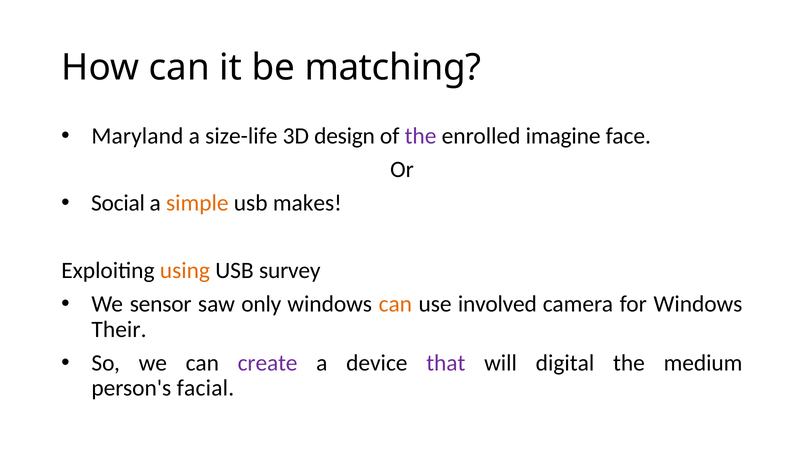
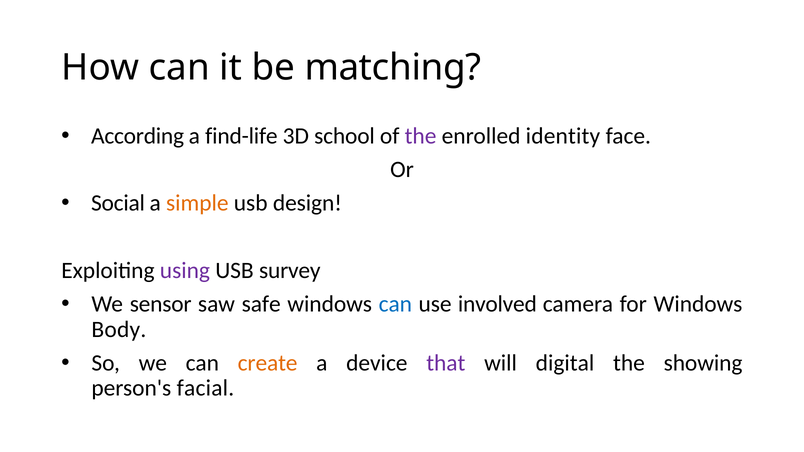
Maryland: Maryland -> According
size-life: size-life -> find-life
design: design -> school
imagine: imagine -> identity
makes: makes -> design
using colour: orange -> purple
only: only -> safe
can at (395, 304) colour: orange -> blue
Their: Their -> Body
create colour: purple -> orange
medium: medium -> showing
